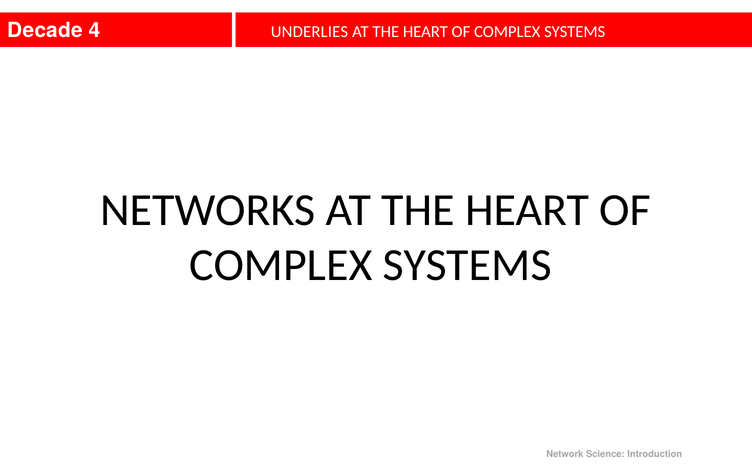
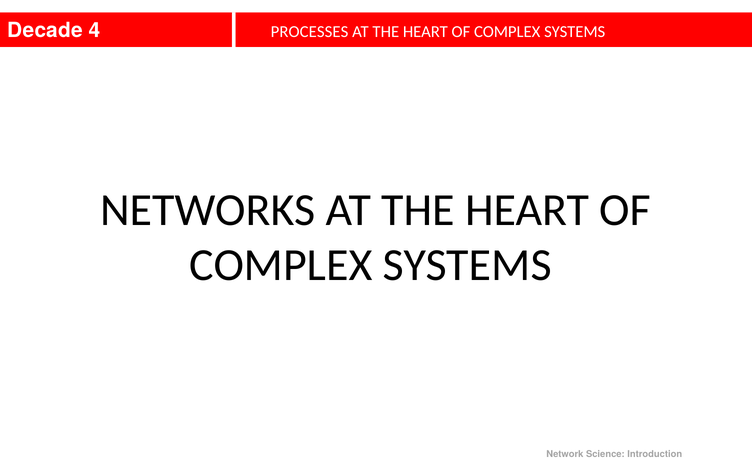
UNDERLIES: UNDERLIES -> PROCESSES
